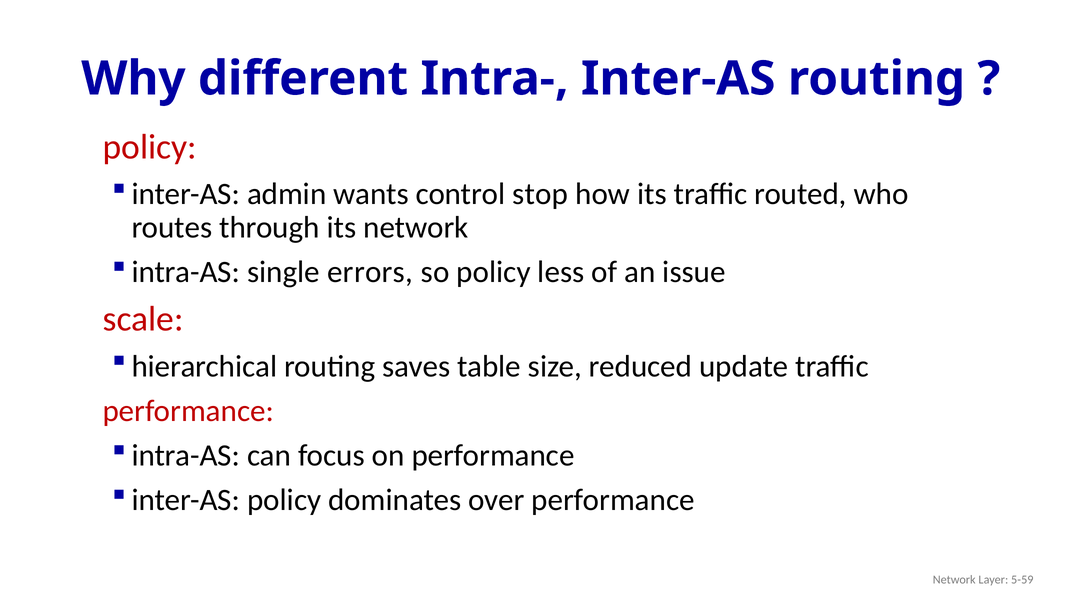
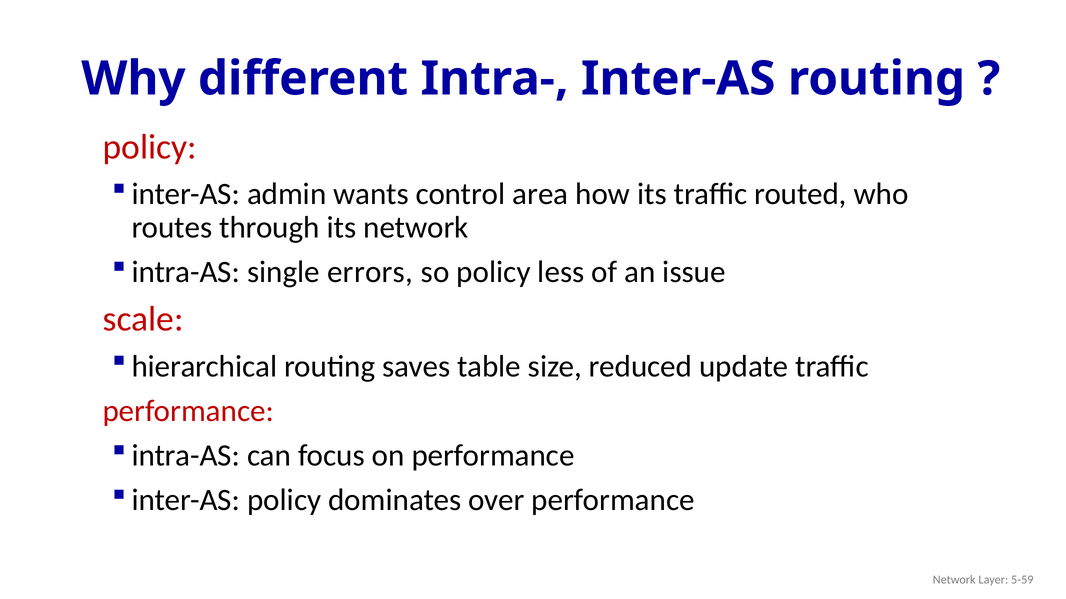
stop: stop -> area
